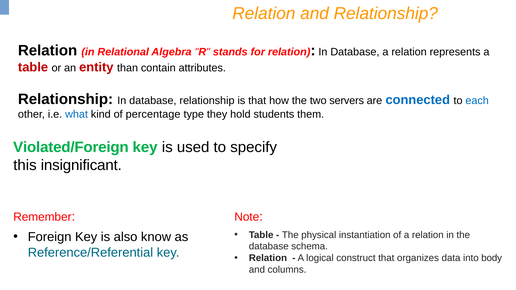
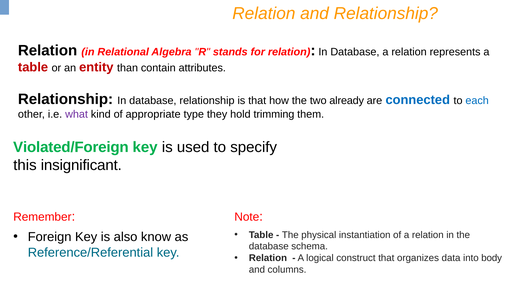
servers: servers -> already
what colour: blue -> purple
percentage: percentage -> appropriate
students: students -> trimming
